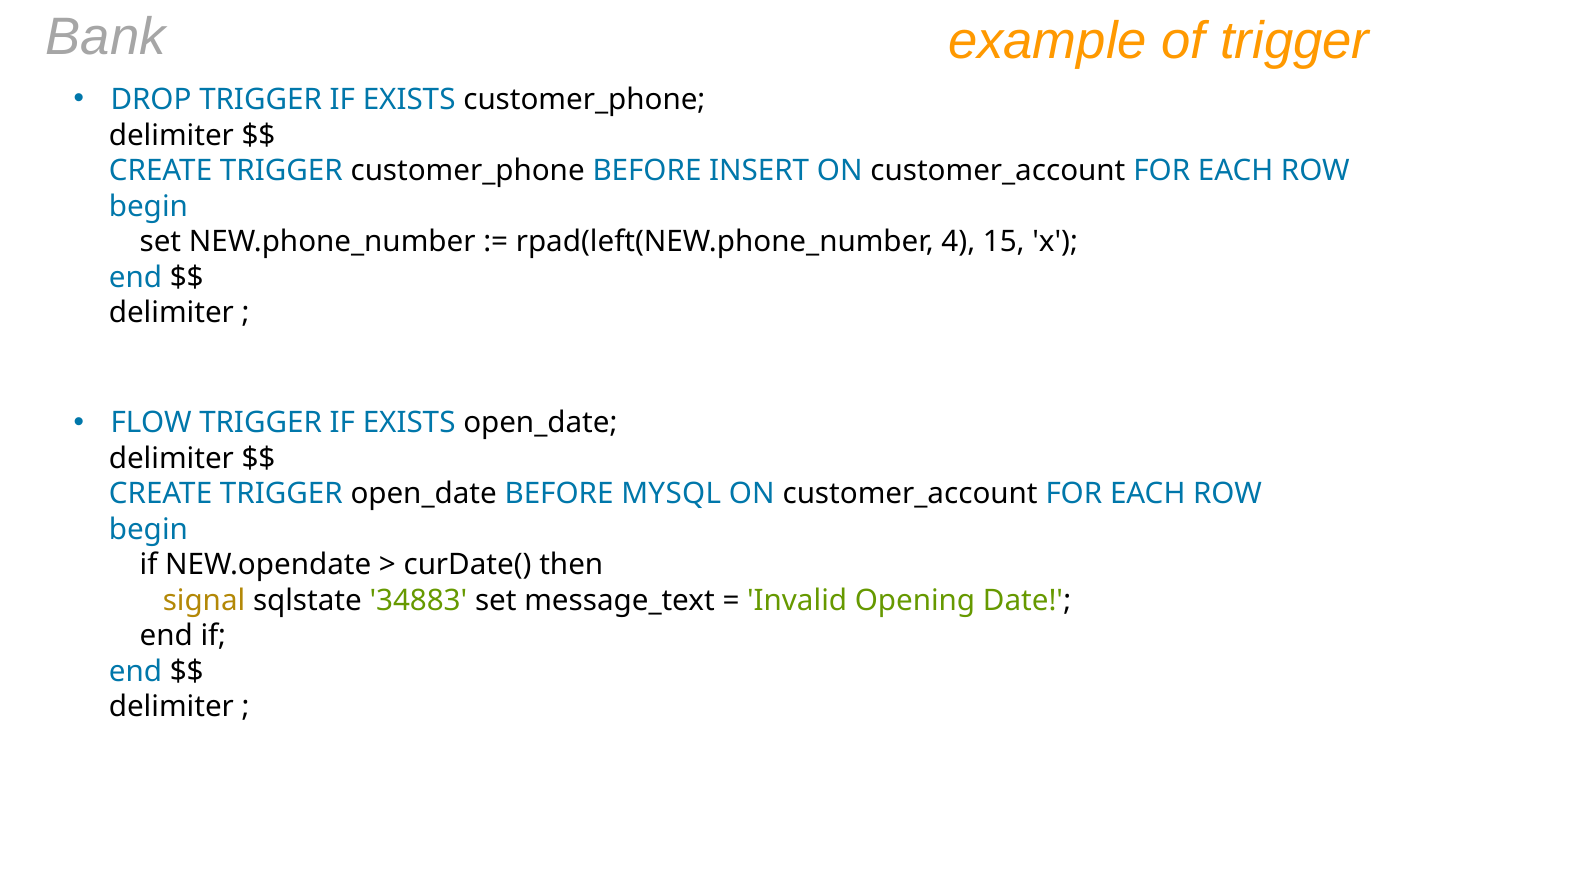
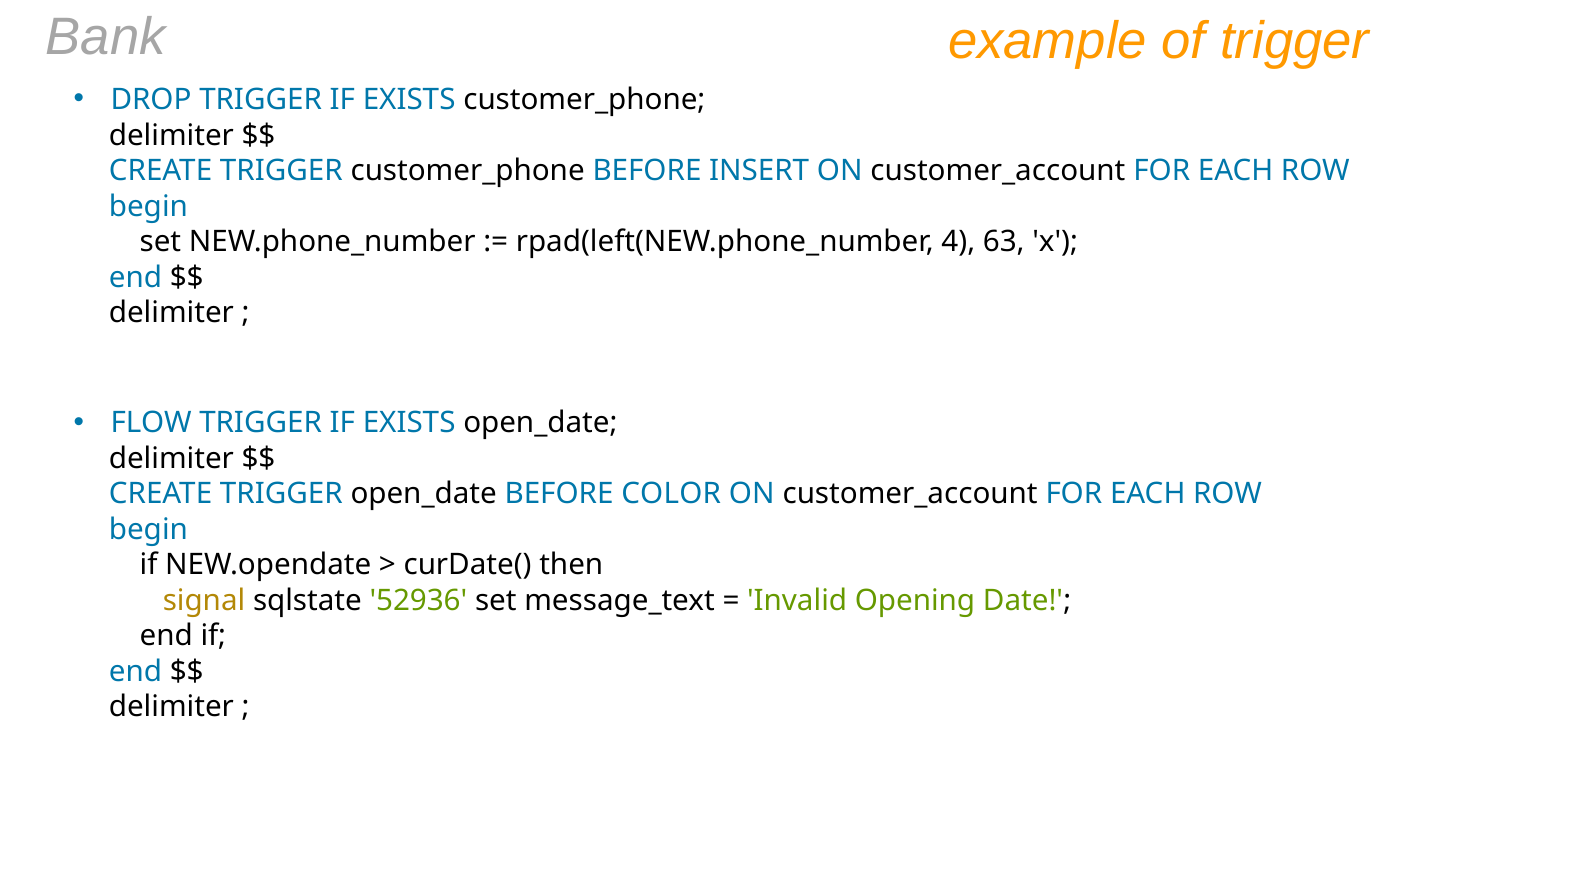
15: 15 -> 63
MYSQL: MYSQL -> COLOR
34883: 34883 -> 52936
